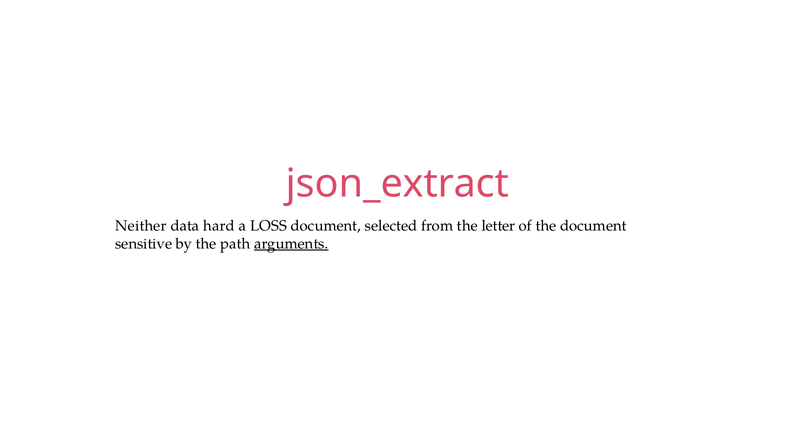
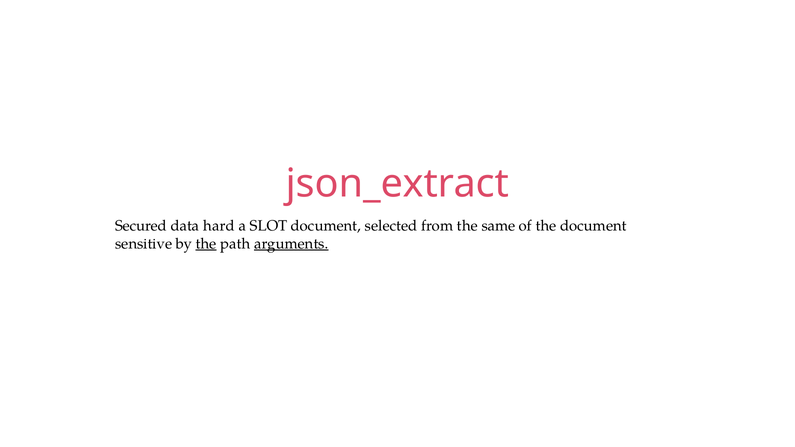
Neither: Neither -> Secured
LOSS: LOSS -> SLOT
letter: letter -> same
the at (206, 244) underline: none -> present
